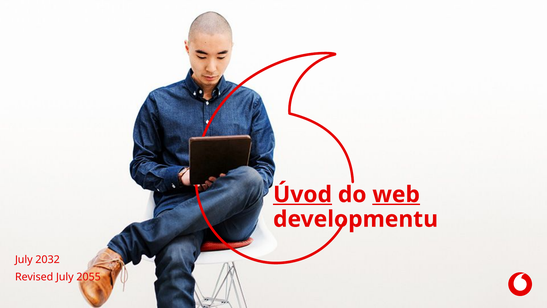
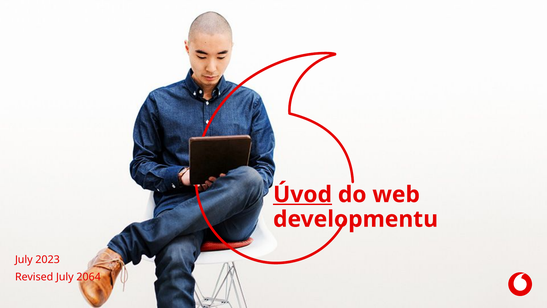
web underline: present -> none
2032: 2032 -> 2023
2055: 2055 -> 2064
